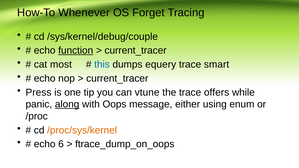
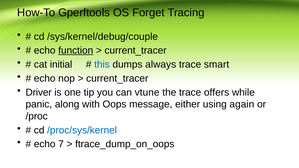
Whenever: Whenever -> Gperftools
most: most -> initial
equery: equery -> always
Press: Press -> Driver
along underline: present -> none
enum: enum -> again
/proc/sys/kernel colour: orange -> blue
6: 6 -> 7
